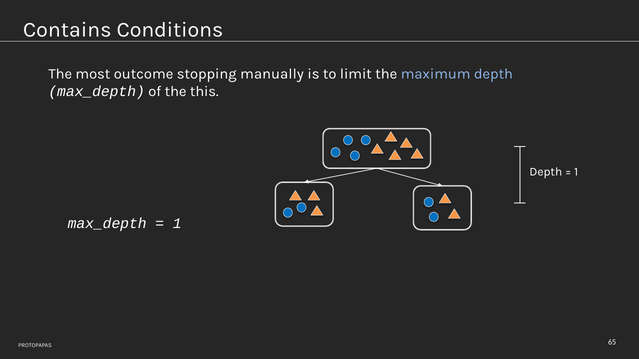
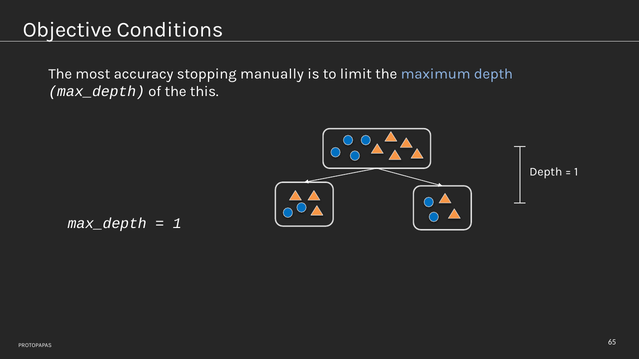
Contains: Contains -> Objective
outcome: outcome -> accuracy
